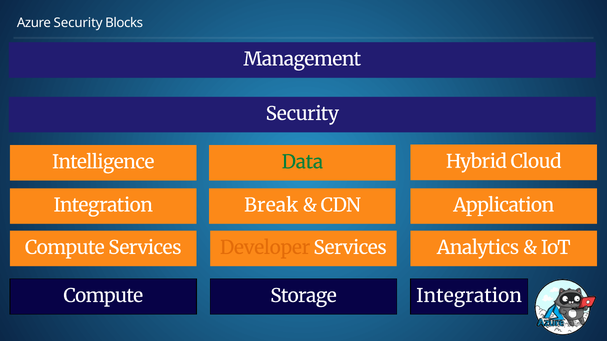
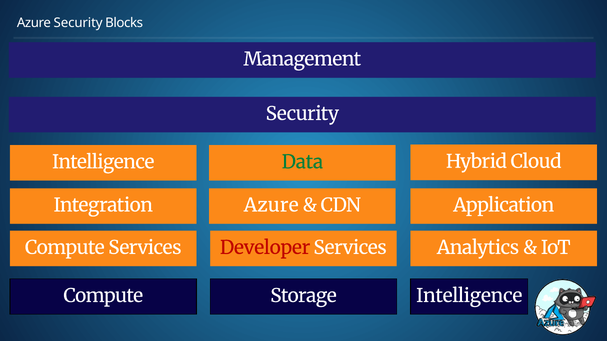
Integration Break: Break -> Azure
Developer colour: orange -> red
Storage Integration: Integration -> Intelligence
